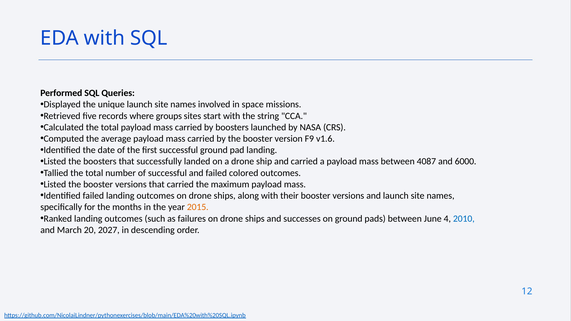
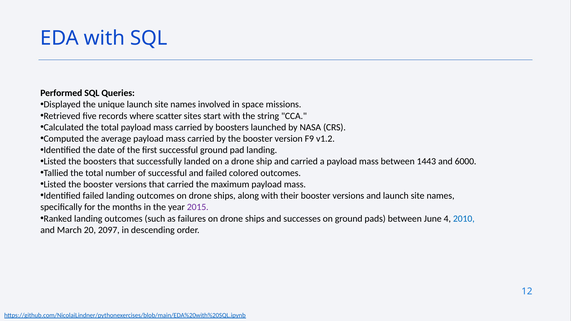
groups: groups -> scatter
v1.6: v1.6 -> v1.2
4087: 4087 -> 1443
2015 colour: orange -> purple
2027: 2027 -> 2097
